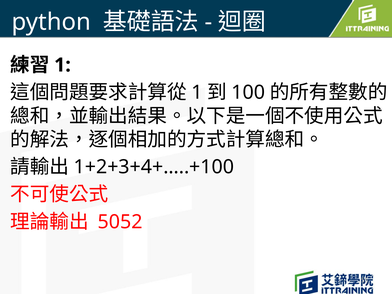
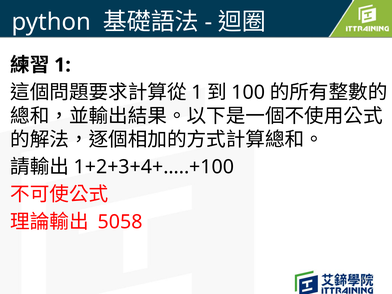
5052: 5052 -> 5058
